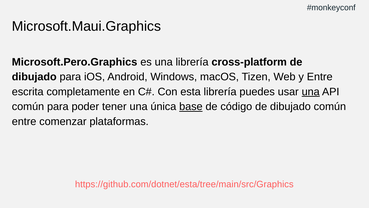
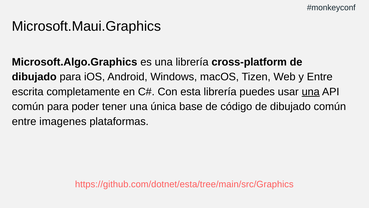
Microsoft.Pero.Graphics: Microsoft.Pero.Graphics -> Microsoft.Algo.Graphics
base underline: present -> none
comenzar: comenzar -> imagenes
